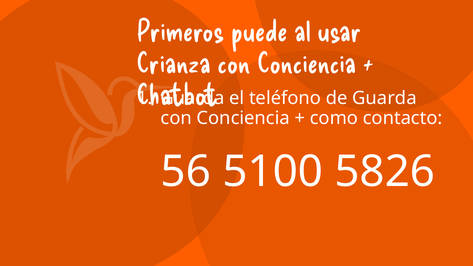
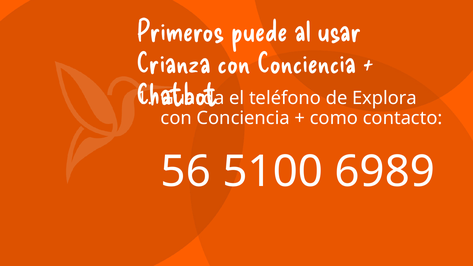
de Guarda: Guarda -> Explora
5826: 5826 -> 6989
